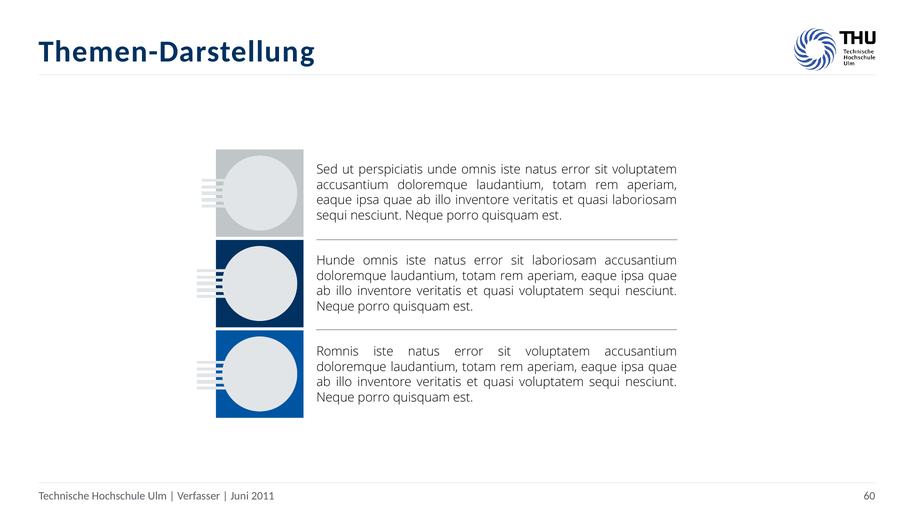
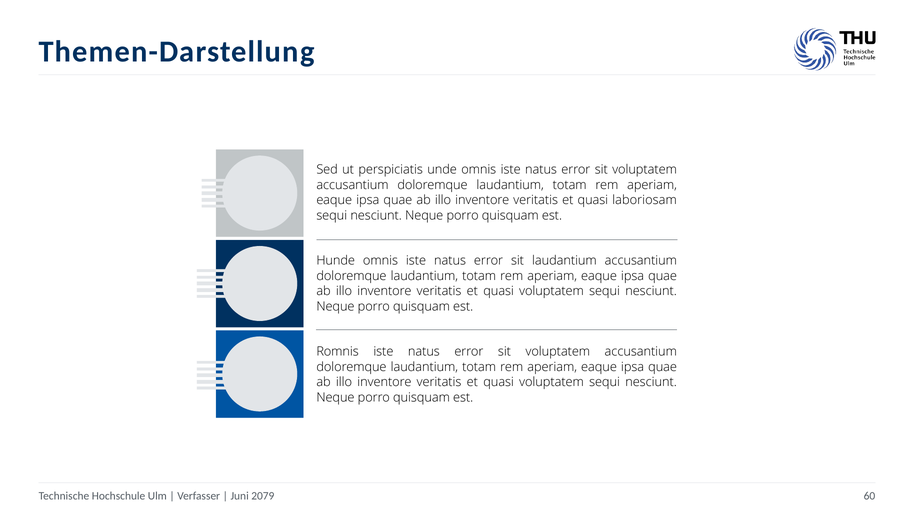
sit laboriosam: laboriosam -> laudantium
2011: 2011 -> 2079
